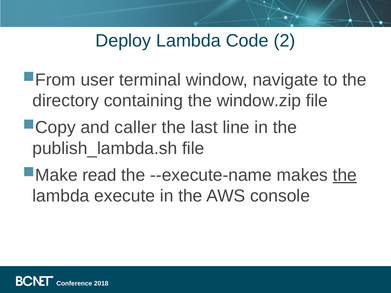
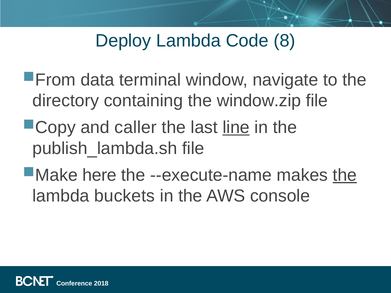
2: 2 -> 8
user: user -> data
line underline: none -> present
read: read -> here
execute: execute -> buckets
